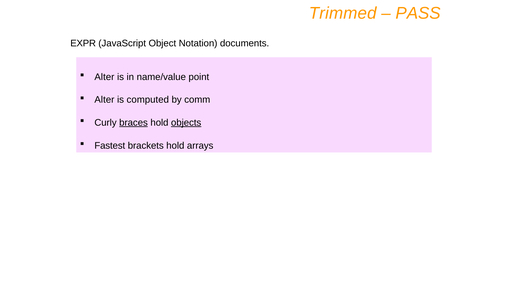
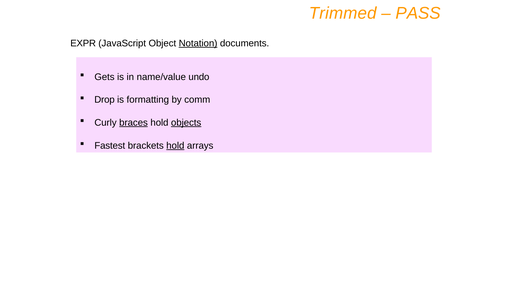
Notation underline: none -> present
Alter at (104, 77): Alter -> Gets
point: point -> undo
Alter at (104, 100): Alter -> Drop
computed: computed -> formatting
hold at (175, 145) underline: none -> present
